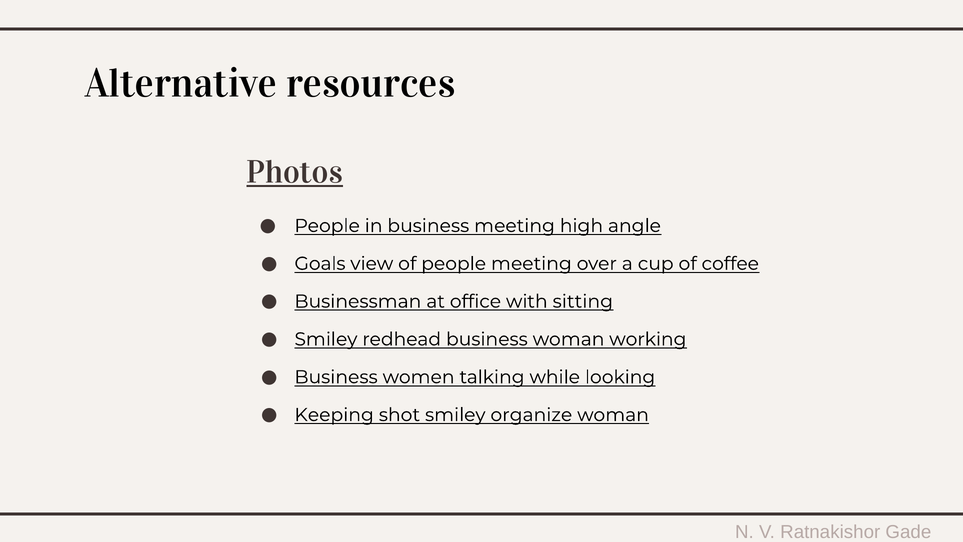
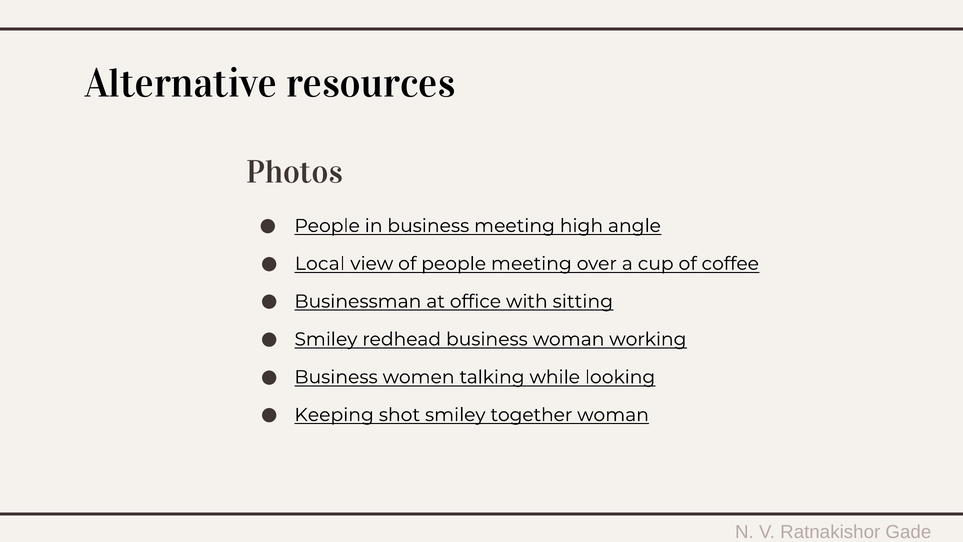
Photos underline: present -> none
Goals: Goals -> Local
organize: organize -> together
